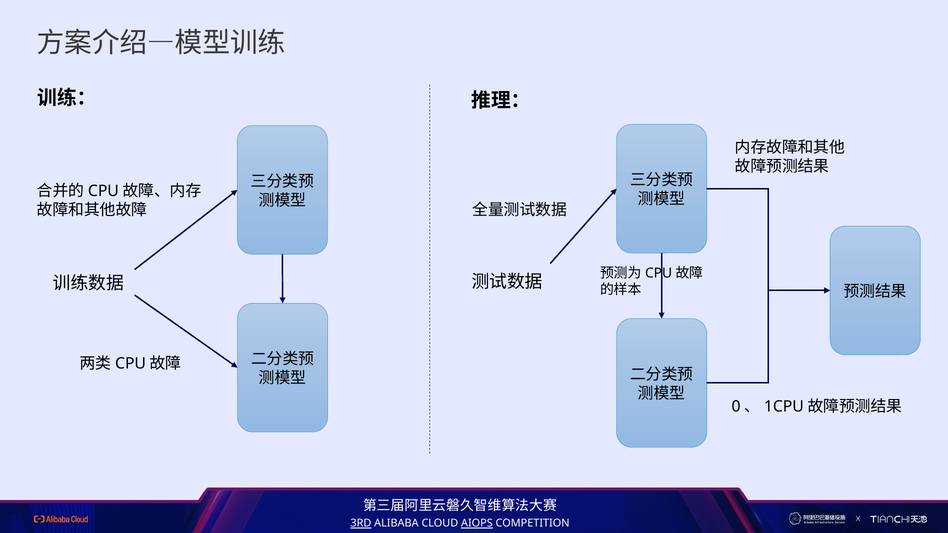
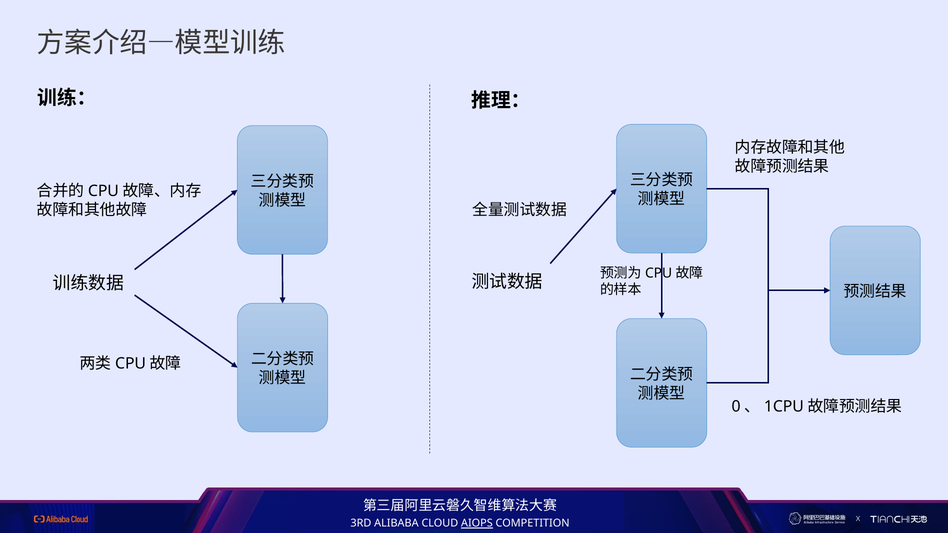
3RD underline: present -> none
